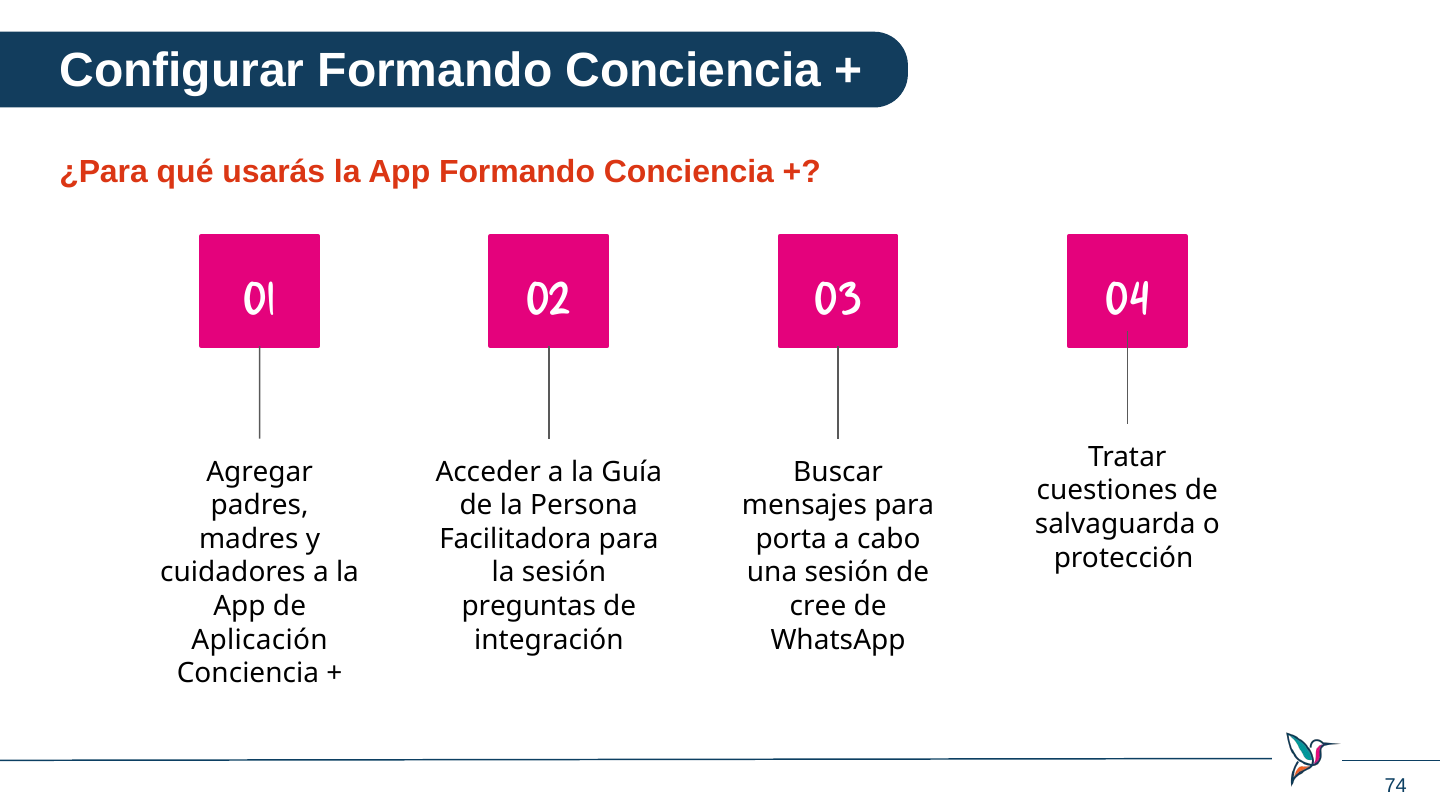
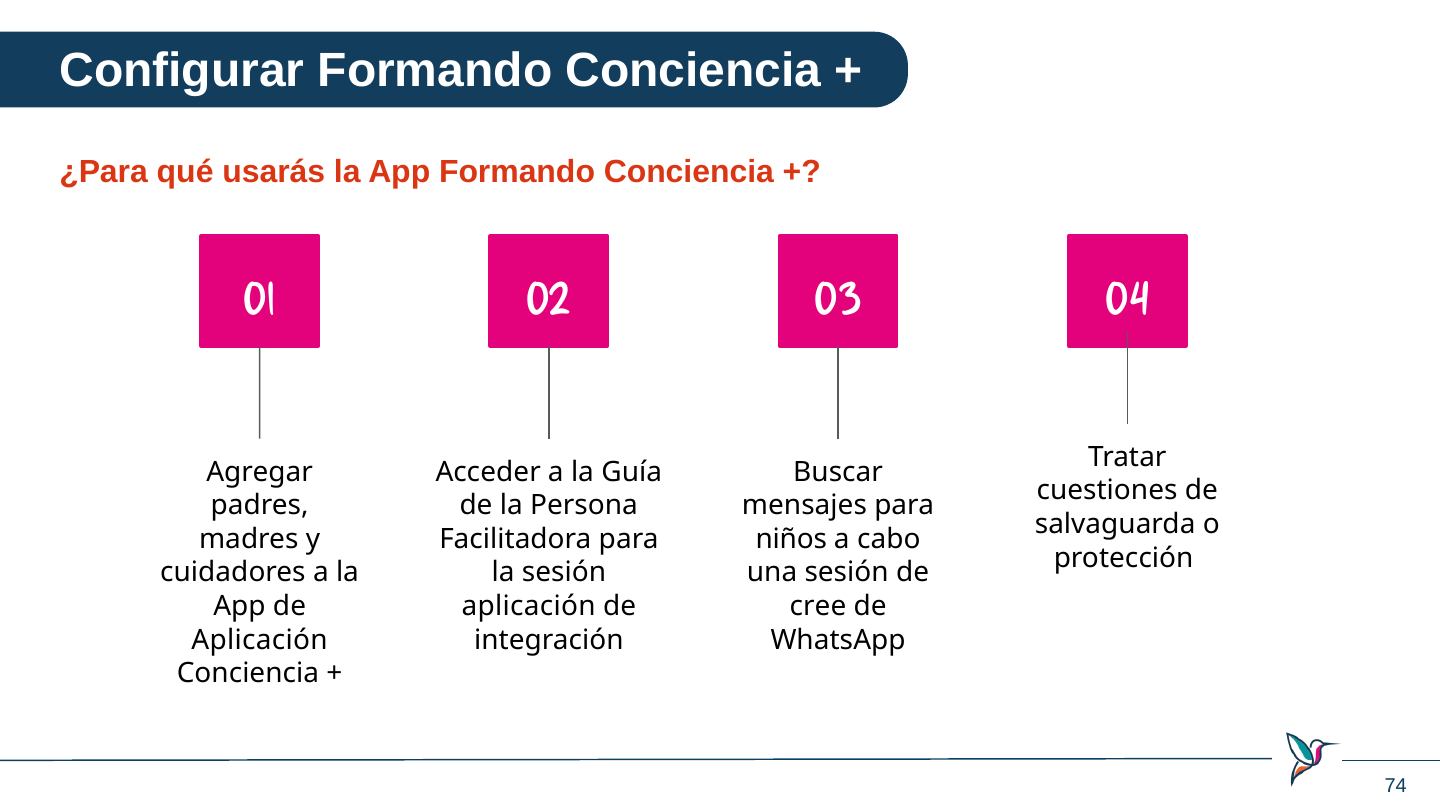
porta: porta -> niños
preguntas at (529, 606): preguntas -> aplicación
